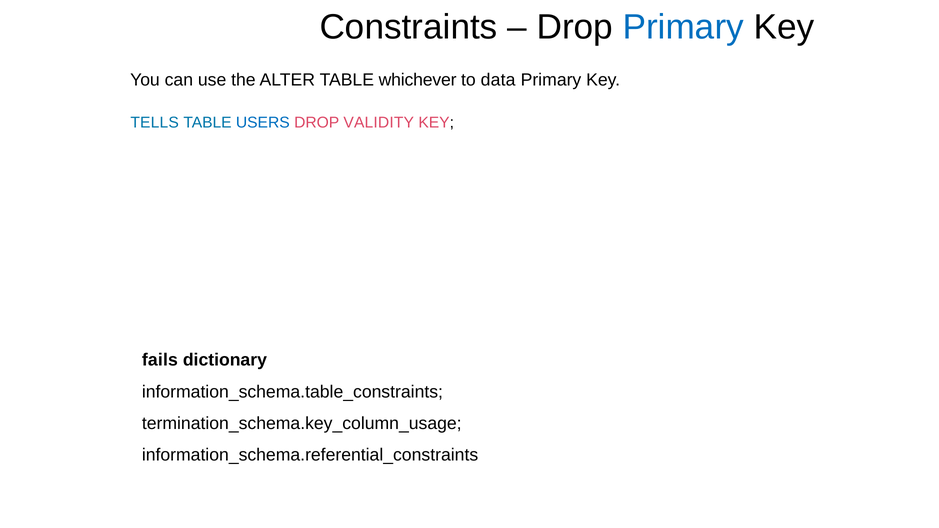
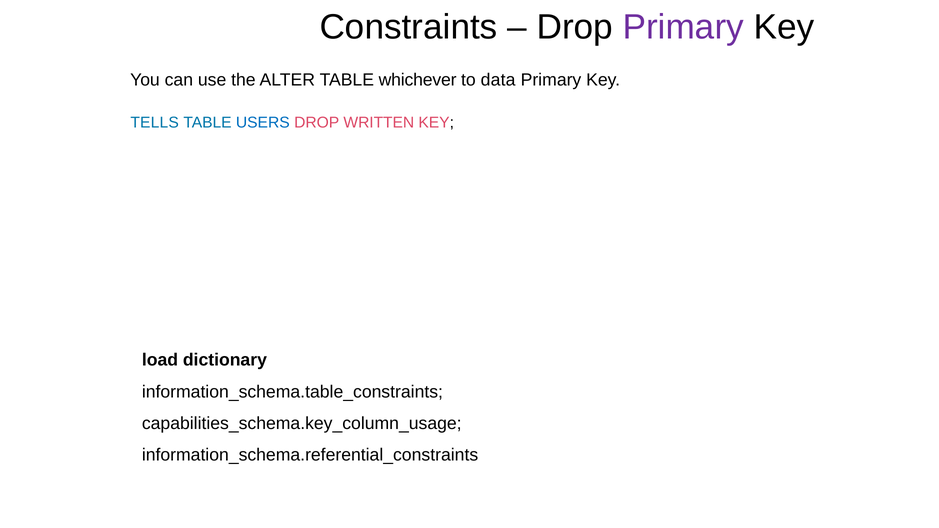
Primary at (683, 27) colour: blue -> purple
VALIDITY: VALIDITY -> WRITTEN
fails: fails -> load
termination_schema.key_column_usage: termination_schema.key_column_usage -> capabilities_schema.key_column_usage
